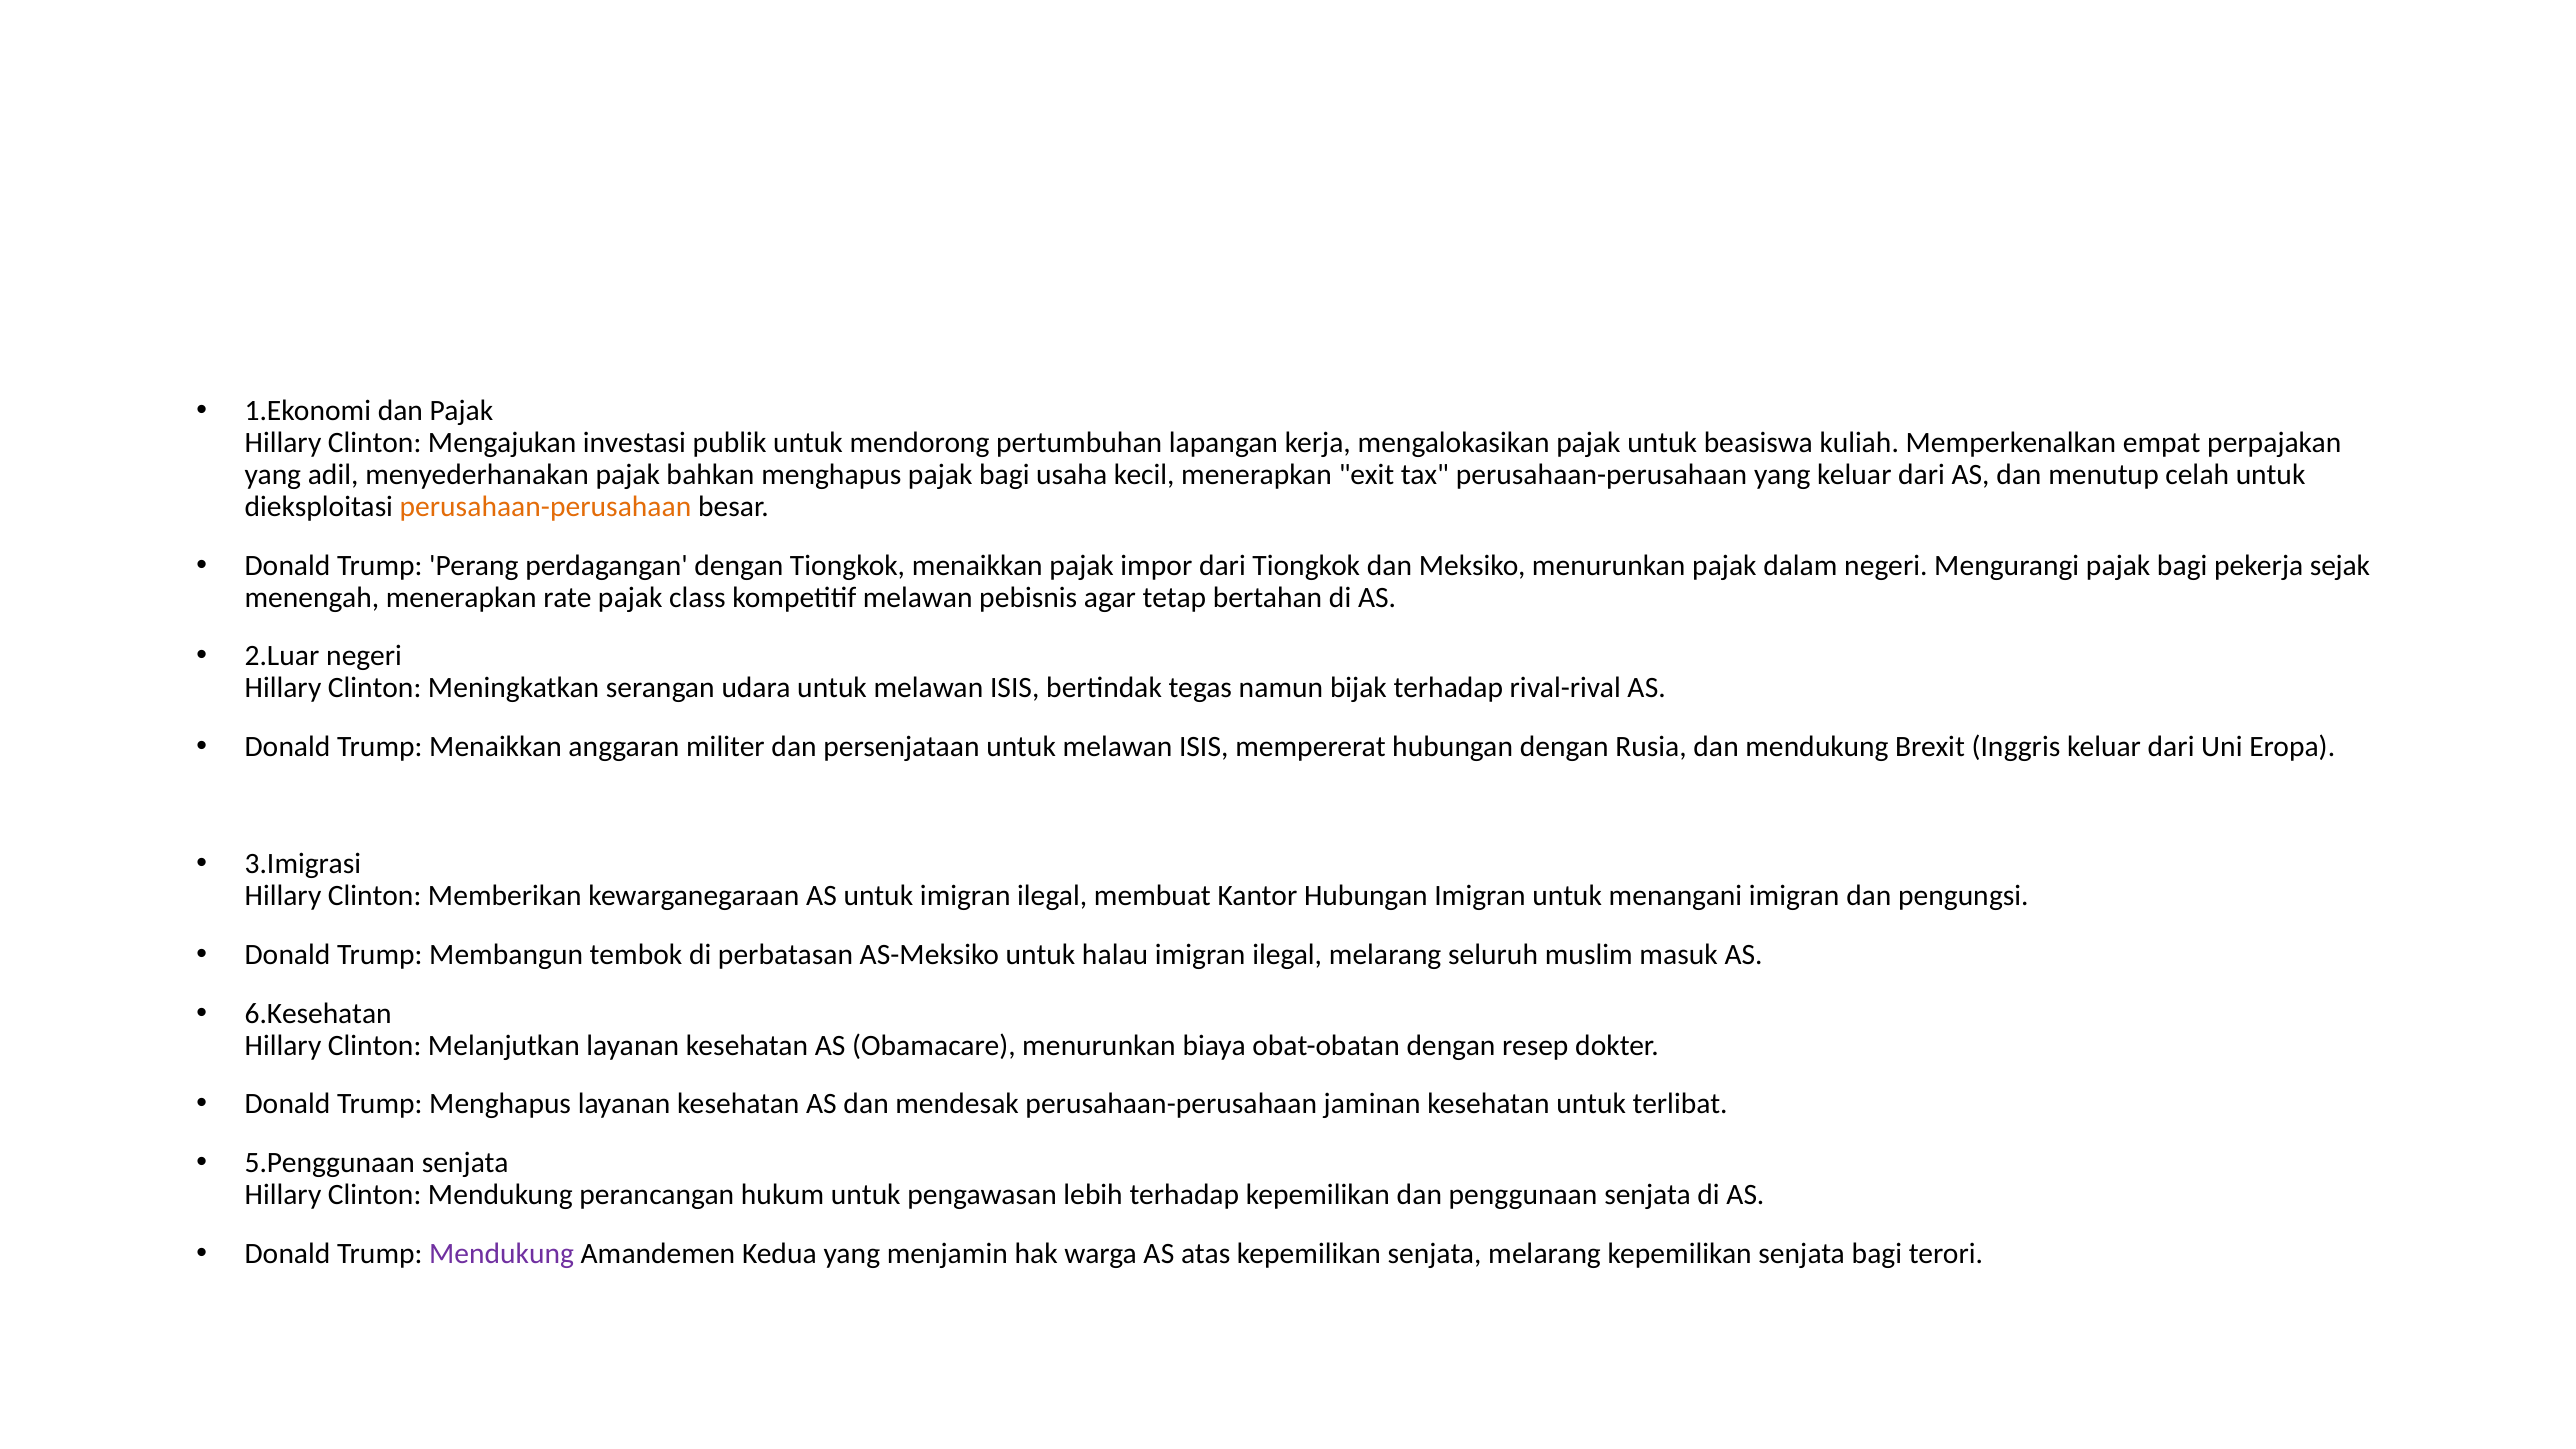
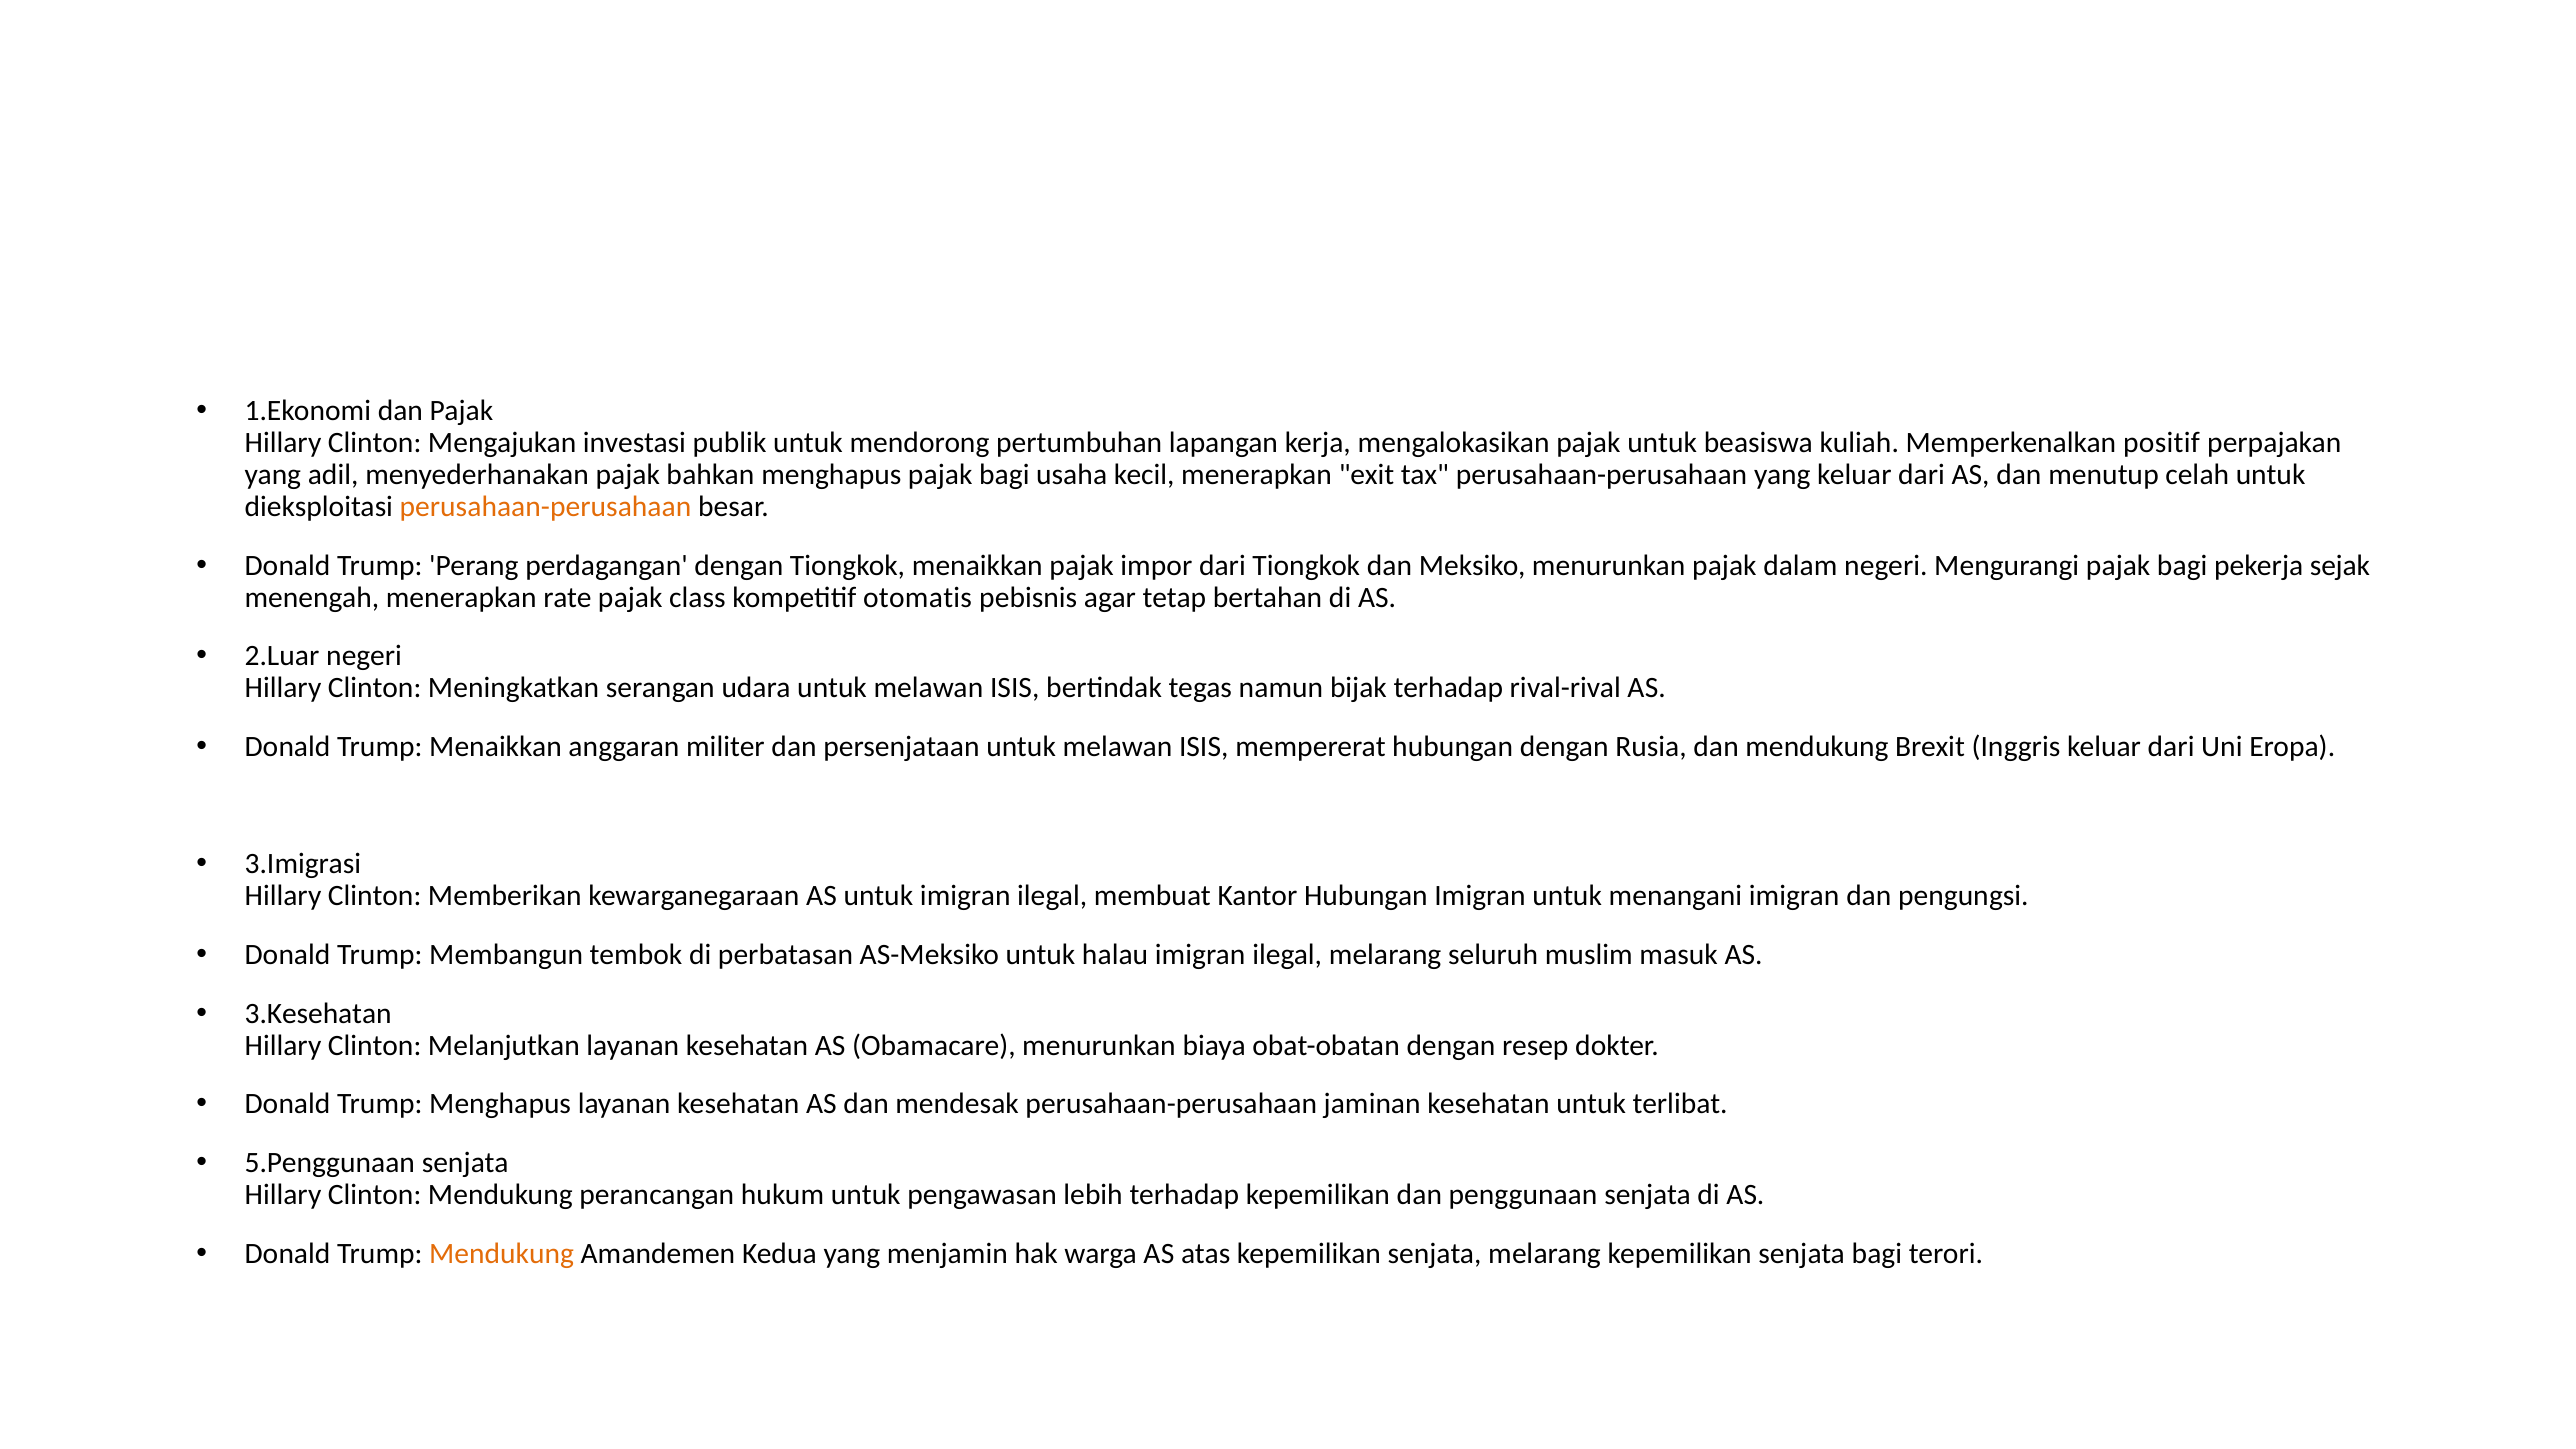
empat: empat -> positif
kompetitif melawan: melawan -> otomatis
6.Kesehatan: 6.Kesehatan -> 3.Kesehatan
Mendukung at (502, 1253) colour: purple -> orange
